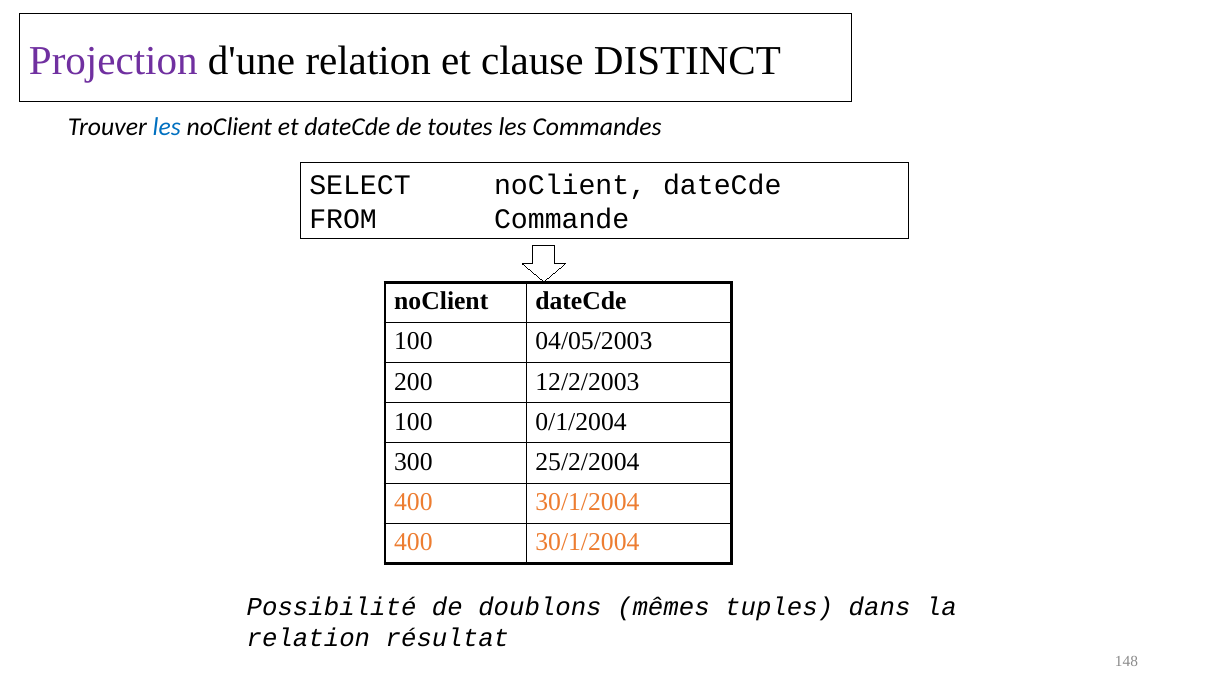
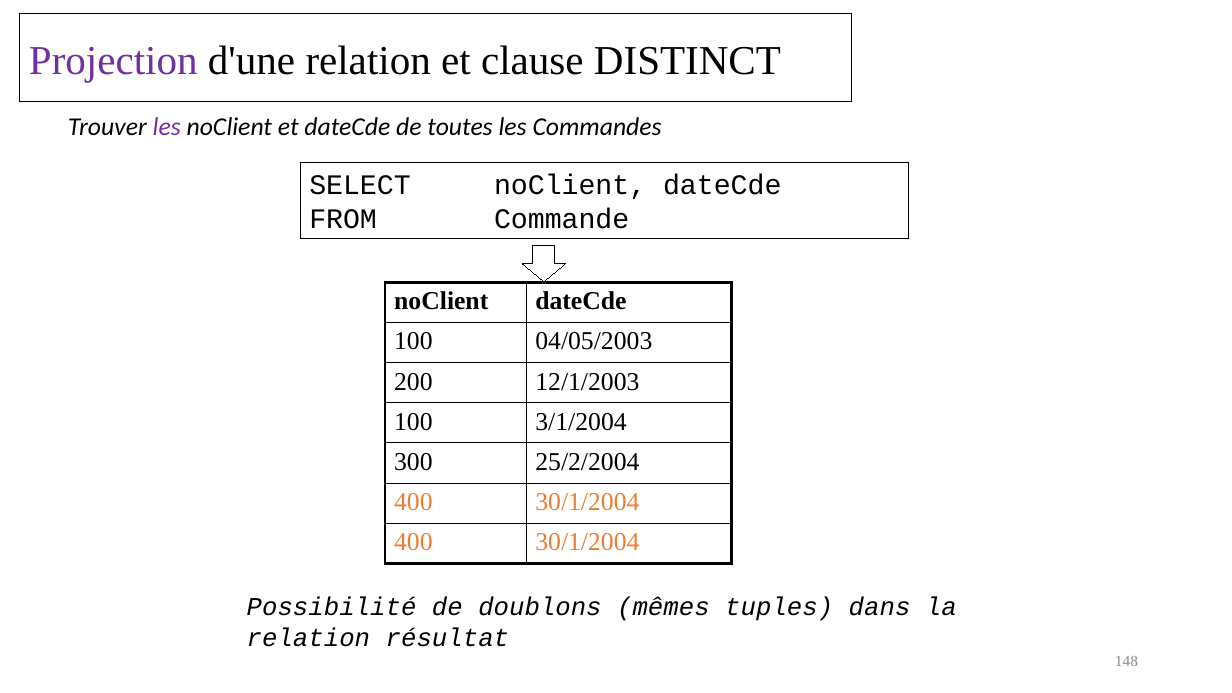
les at (167, 127) colour: blue -> purple
12/2/2003: 12/2/2003 -> 12/1/2003
0/1/2004: 0/1/2004 -> 3/1/2004
